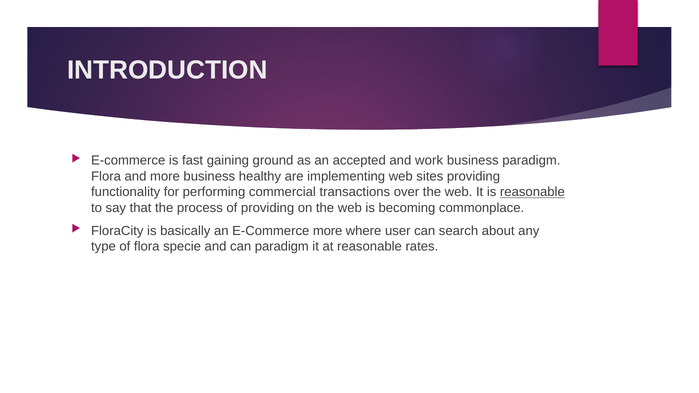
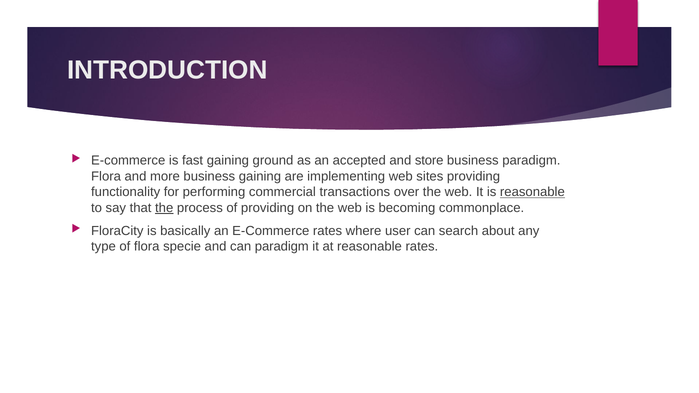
work: work -> store
business healthy: healthy -> gaining
the at (164, 208) underline: none -> present
E-Commerce more: more -> rates
